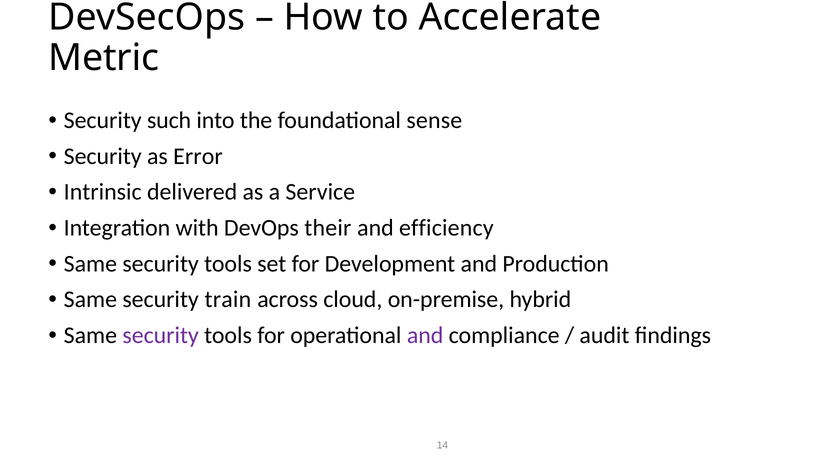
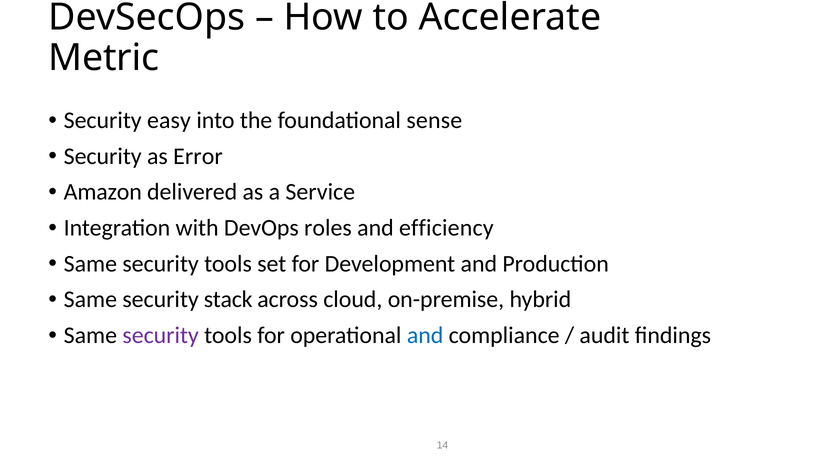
such: such -> easy
Intrinsic: Intrinsic -> Amazon
their: their -> roles
train: train -> stack
and at (425, 335) colour: purple -> blue
